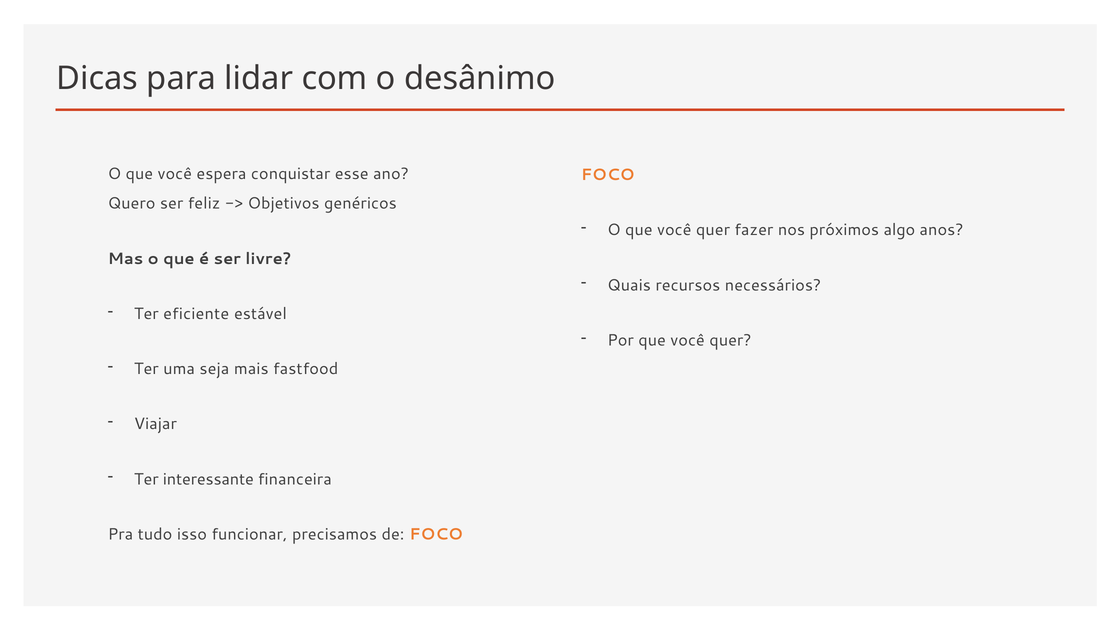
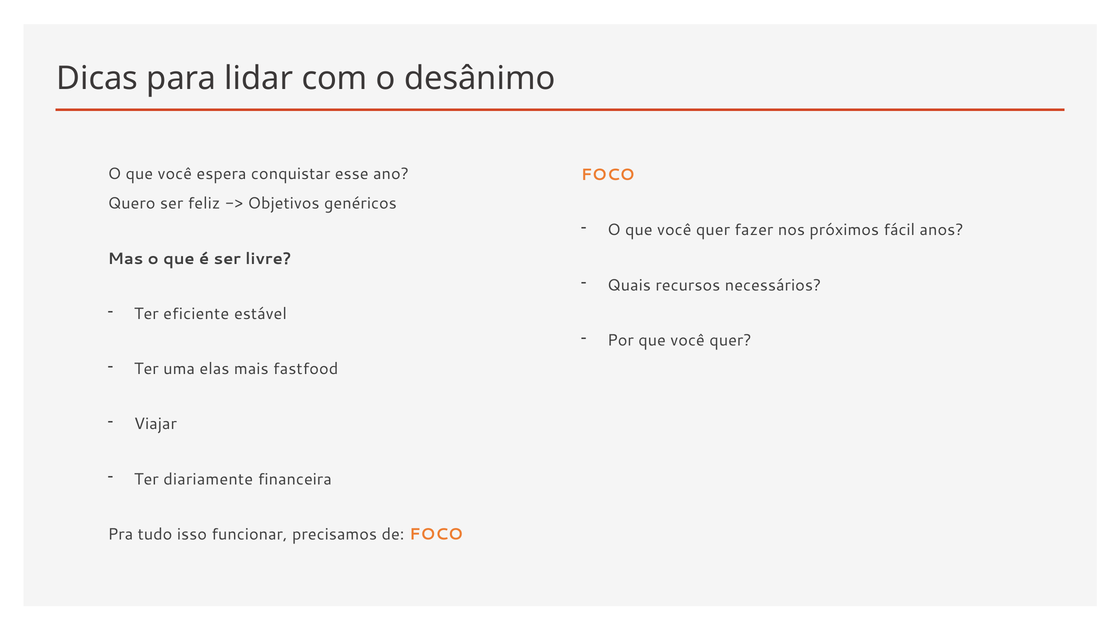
algo: algo -> fácil
seja: seja -> elas
interessante: interessante -> diariamente
